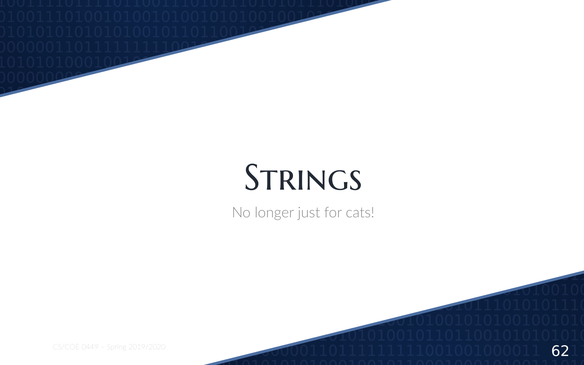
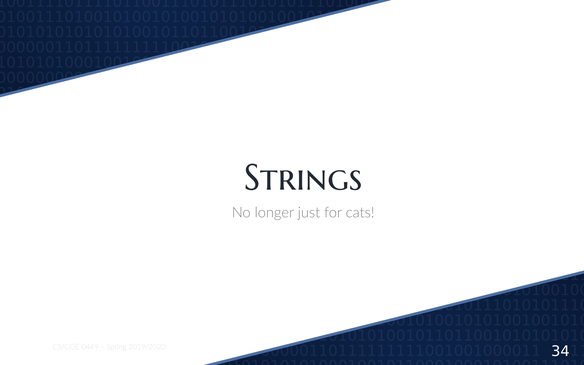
62: 62 -> 34
